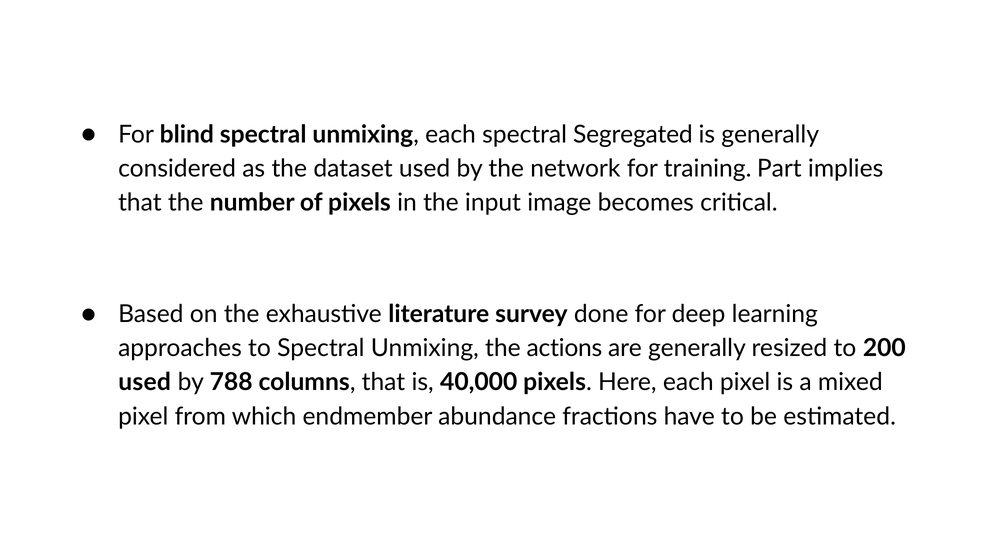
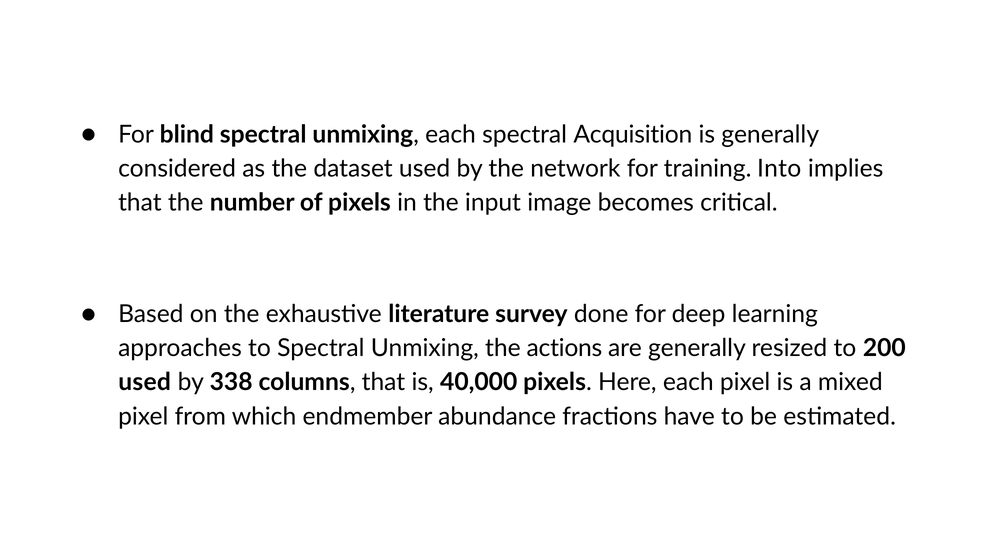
Segregated: Segregated -> Acquisition
Part: Part -> Into
788: 788 -> 338
